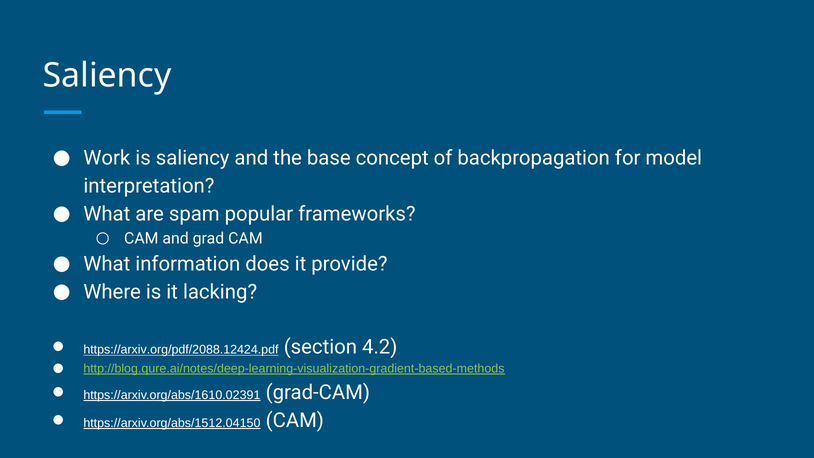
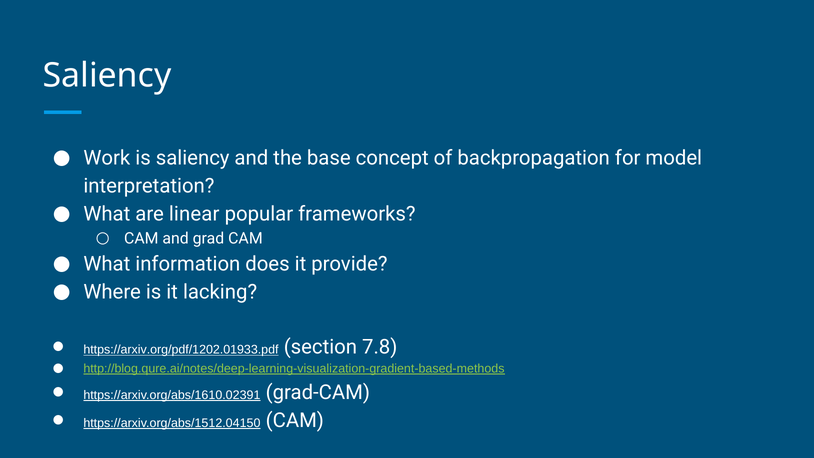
spam: spam -> linear
https://arxiv.org/pdf/2088.12424.pdf: https://arxiv.org/pdf/2088.12424.pdf -> https://arxiv.org/pdf/1202.01933.pdf
4.2: 4.2 -> 7.8
